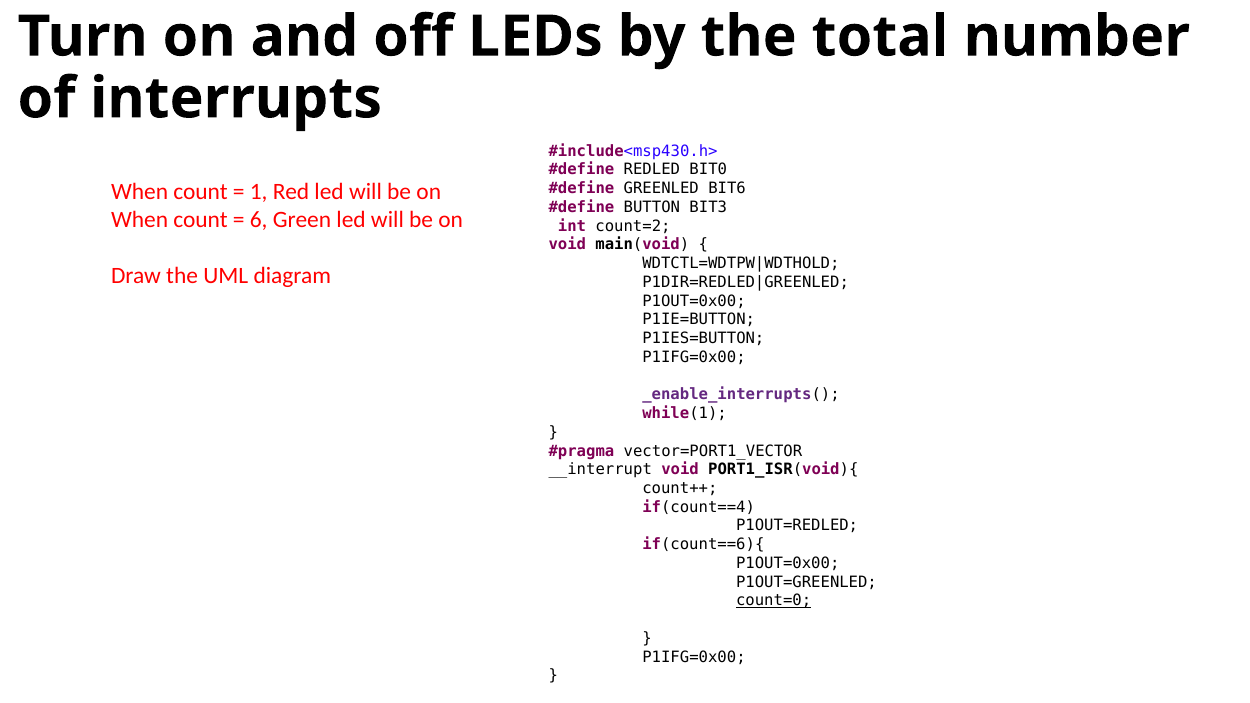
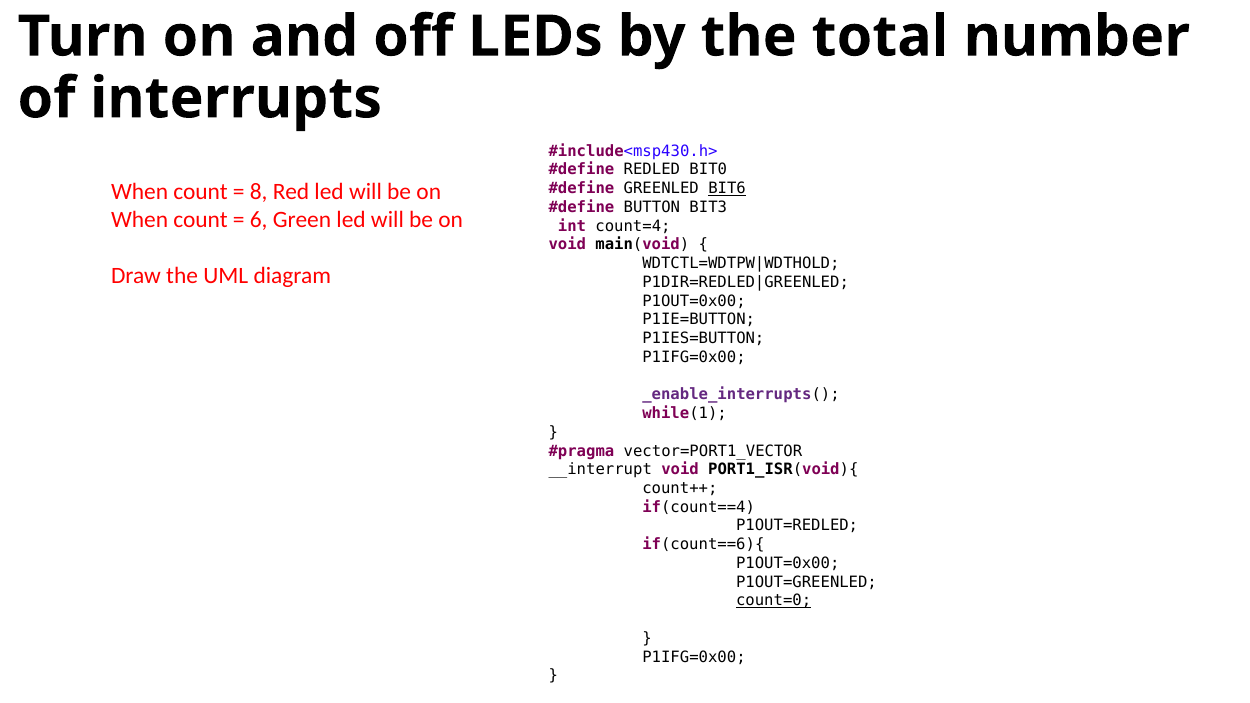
BIT6 underline: none -> present
1: 1 -> 8
count=2: count=2 -> count=4
